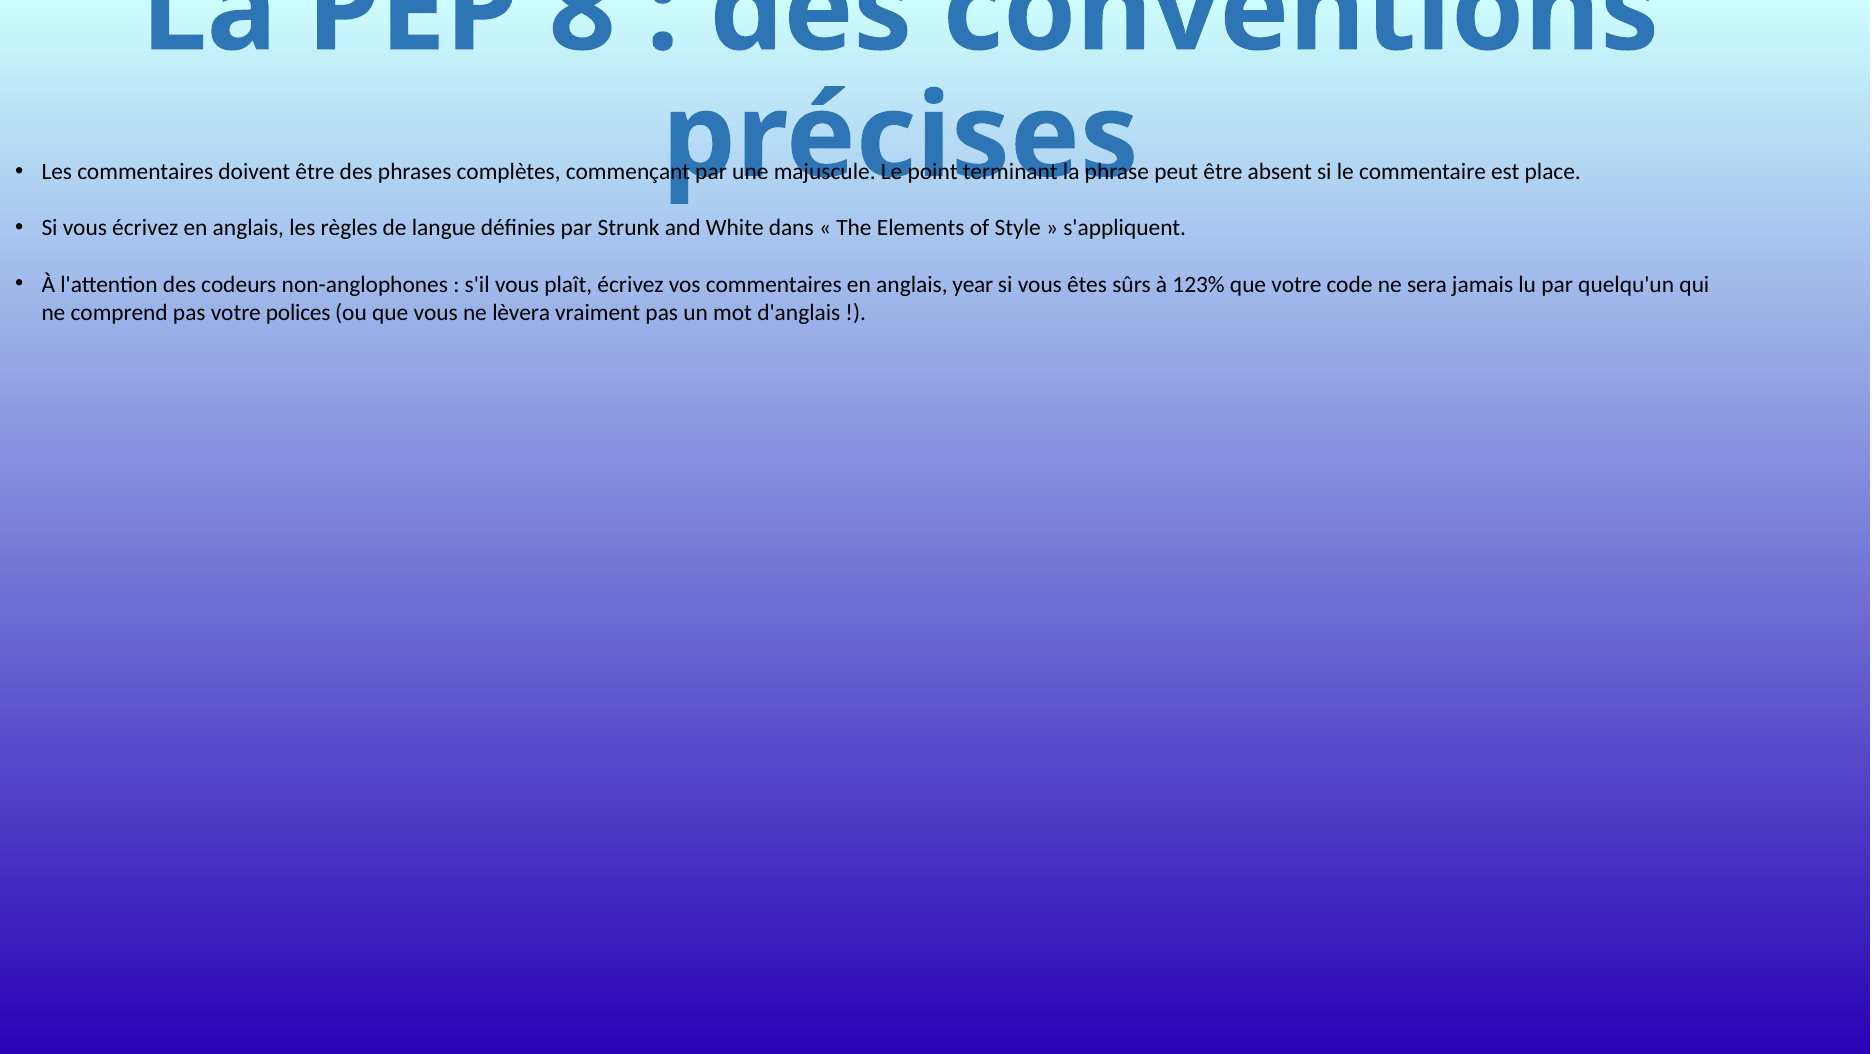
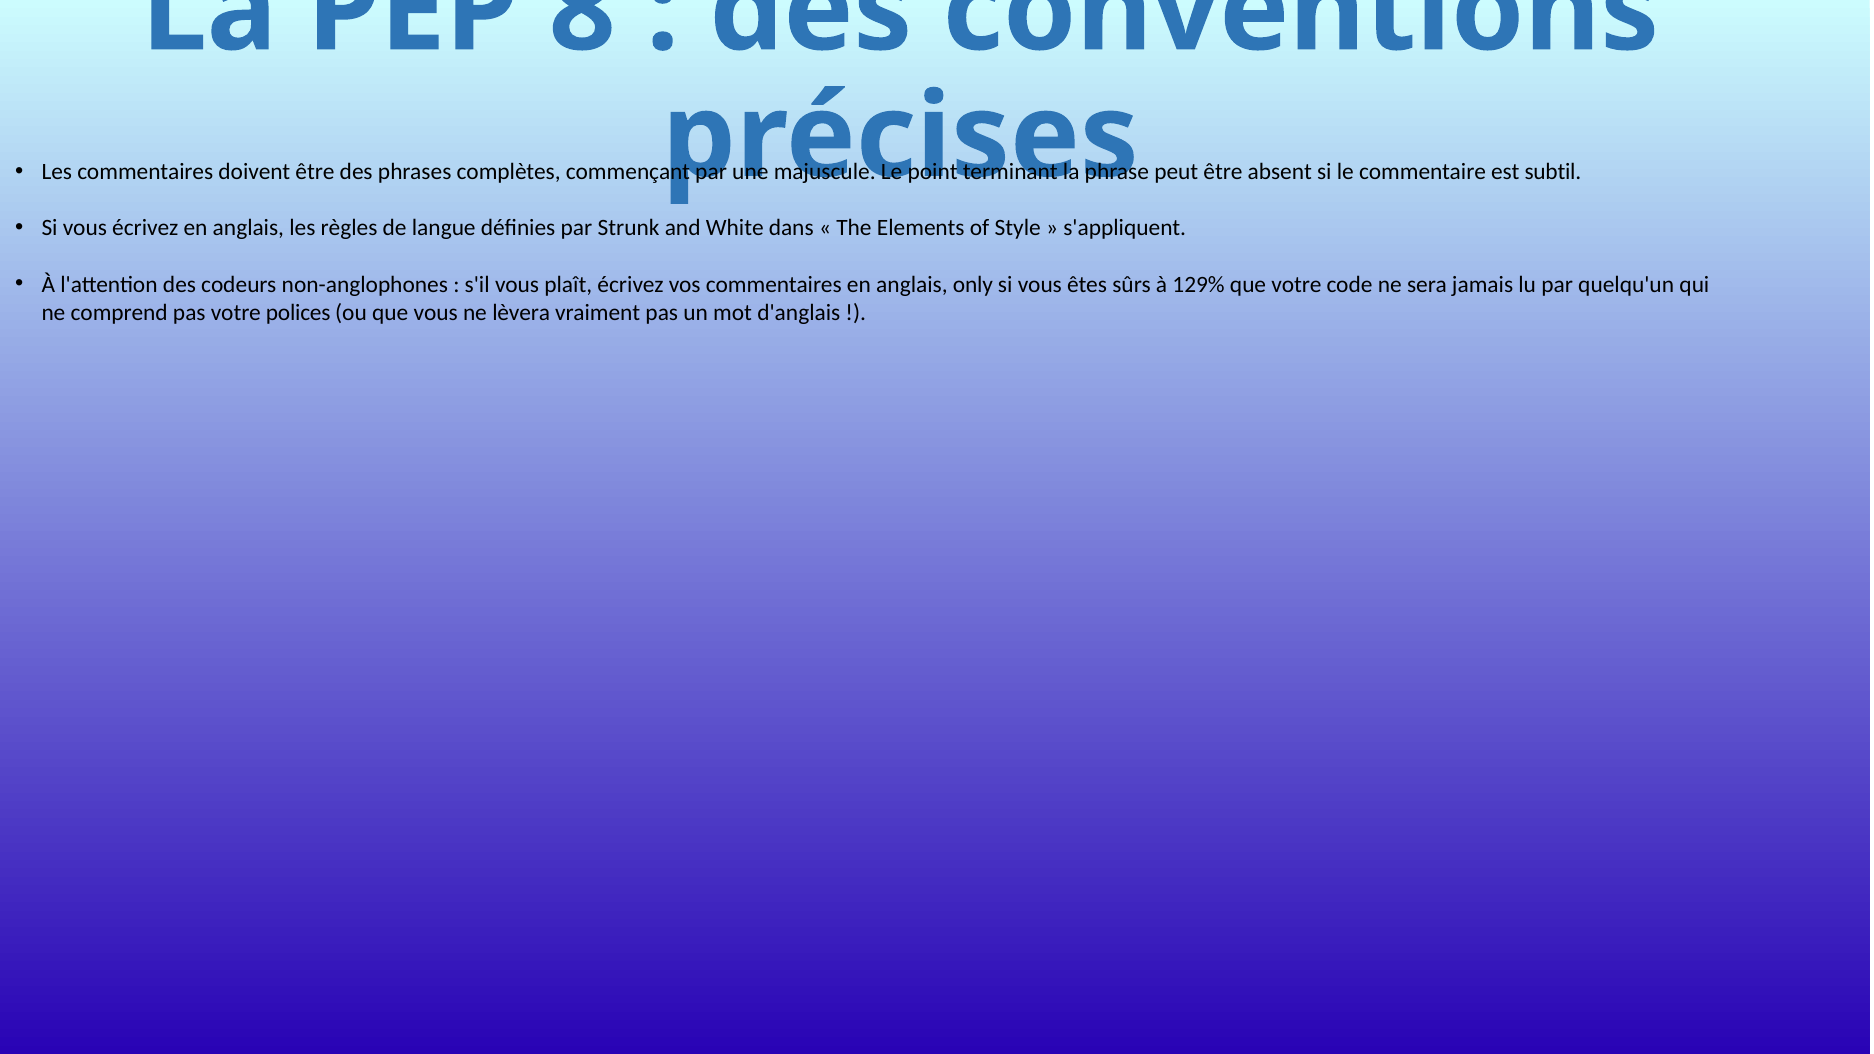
place: place -> subtil
year: year -> only
123%: 123% -> 129%
